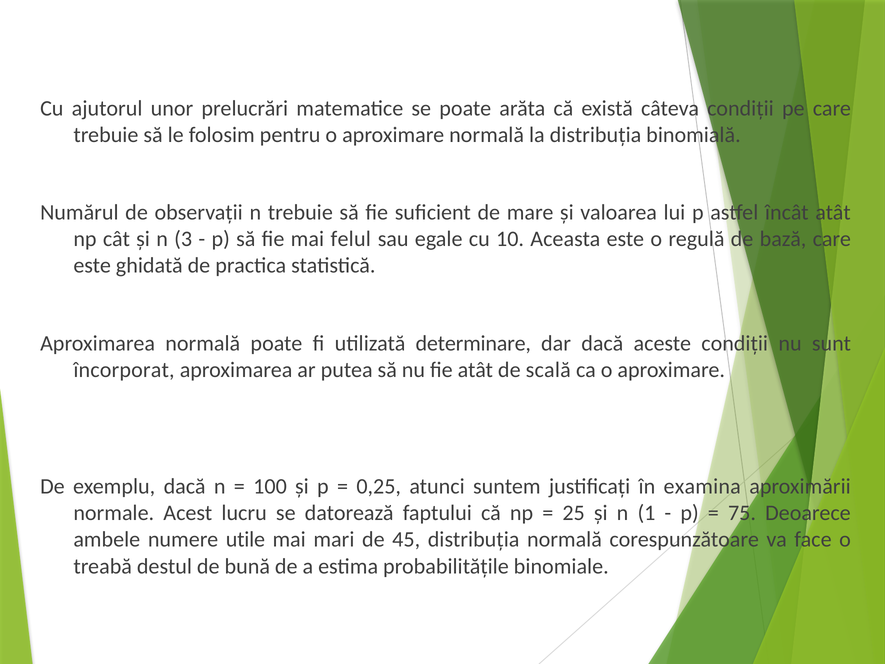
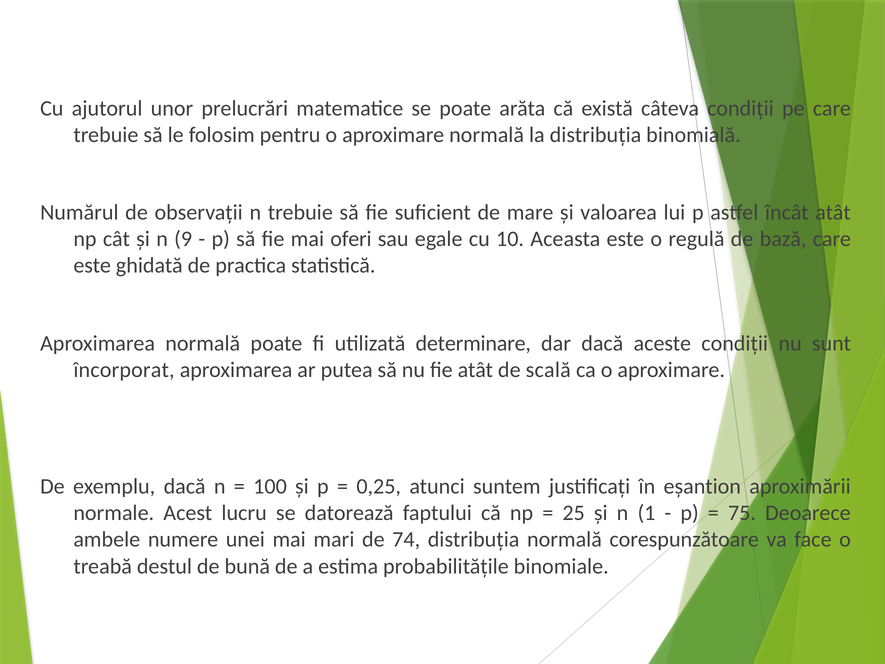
3: 3 -> 9
felul: felul -> oferi
examina: examina -> eșantion
utile: utile -> unei
45: 45 -> 74
